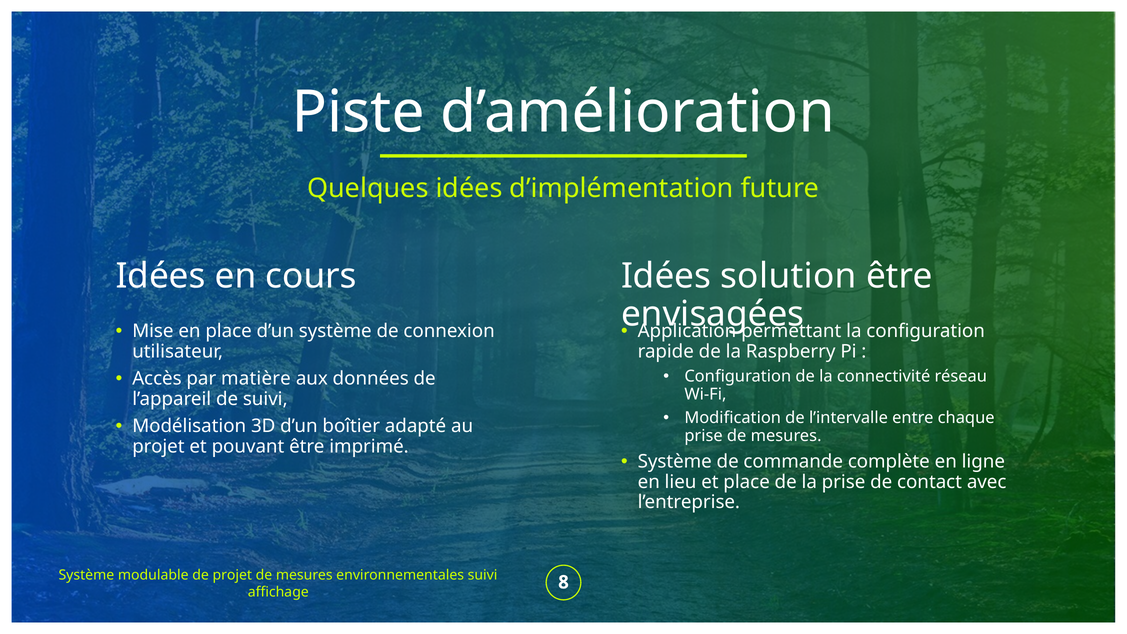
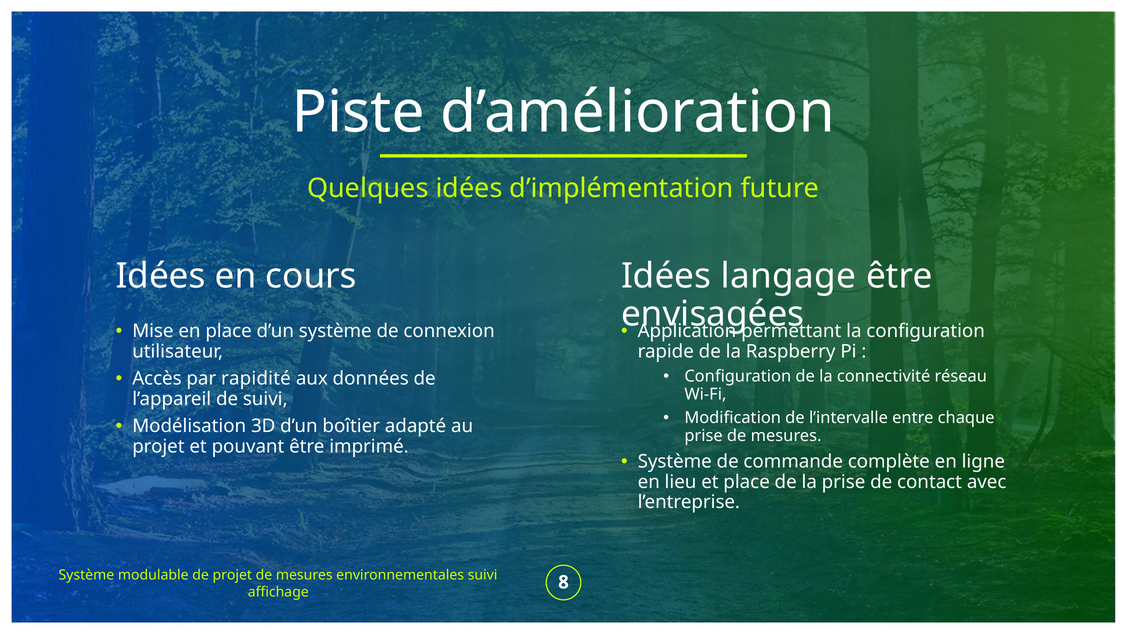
solution: solution -> langage
matière: matière -> rapidité
